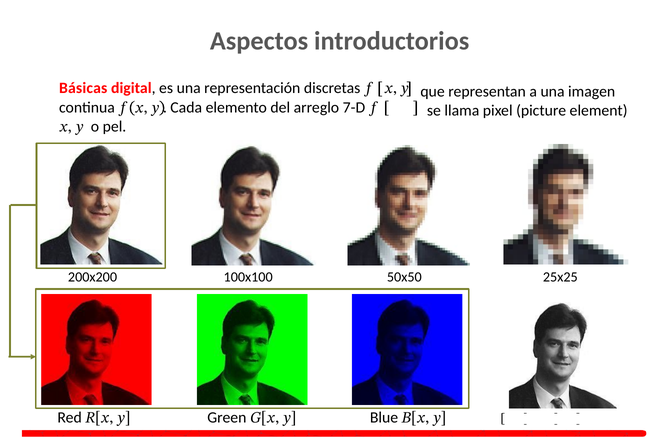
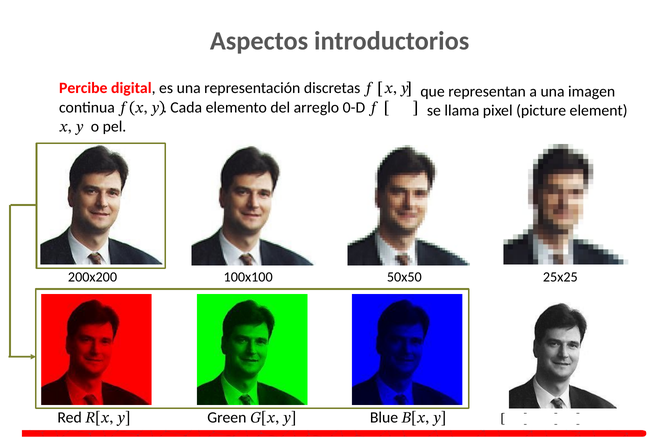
Básicas: Básicas -> Percibe
7-D: 7-D -> 0-D
